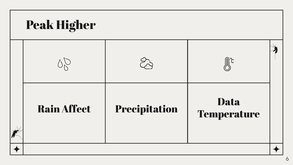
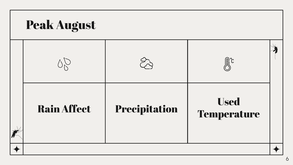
Higher: Higher -> August
Data: Data -> Used
